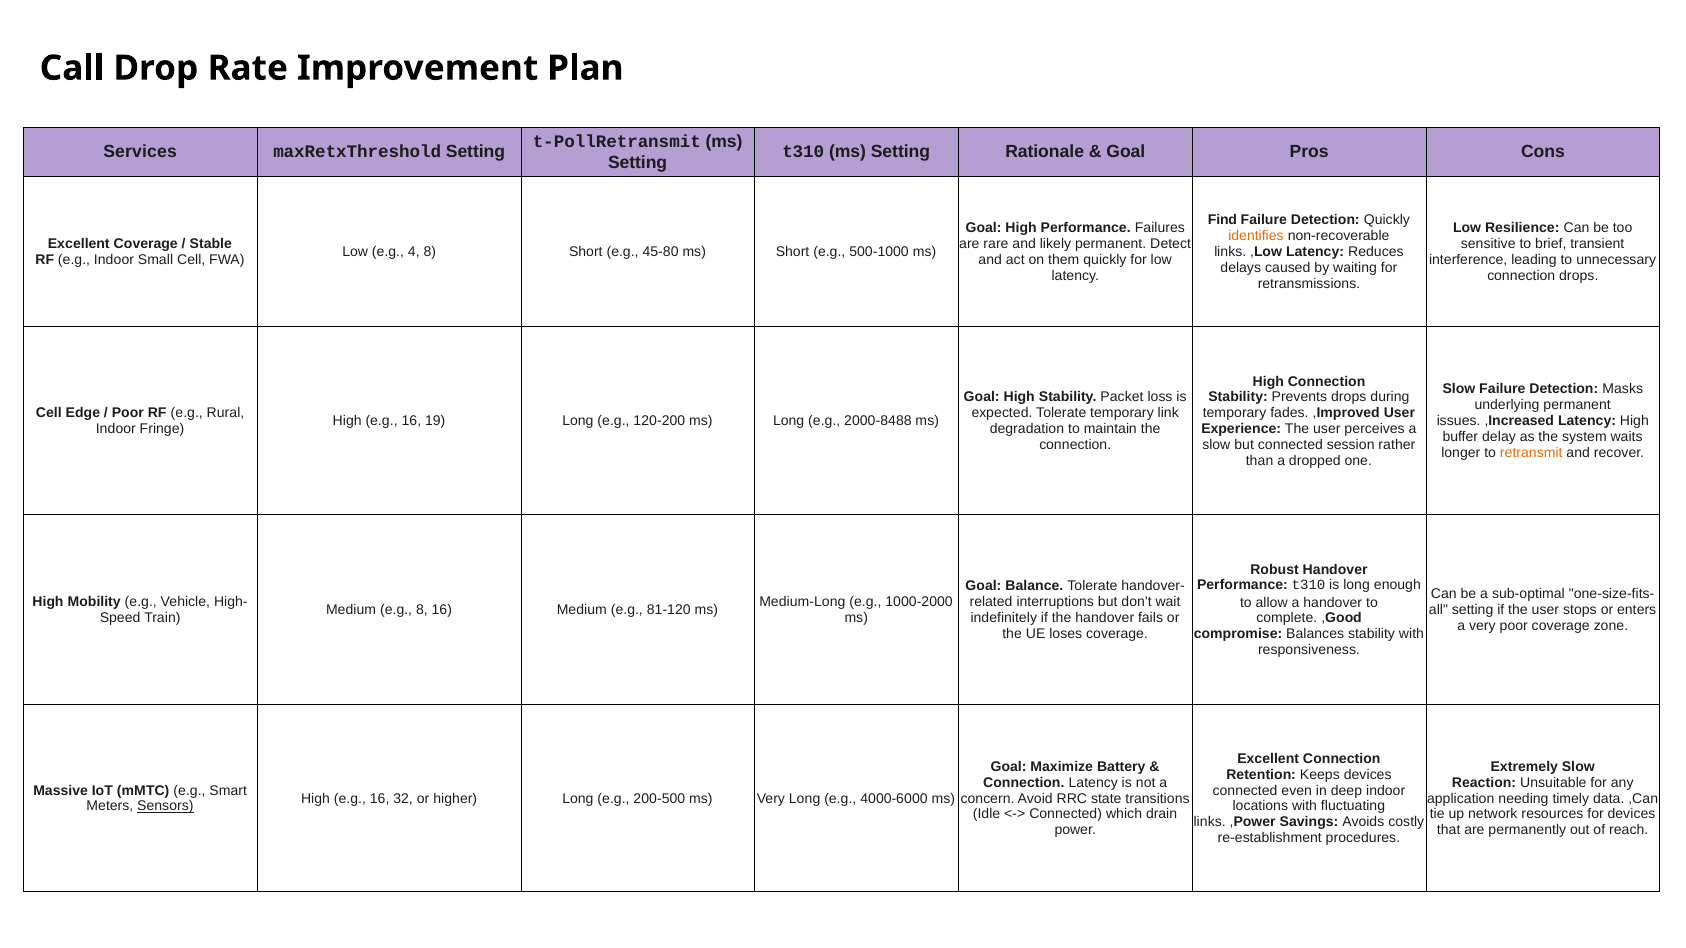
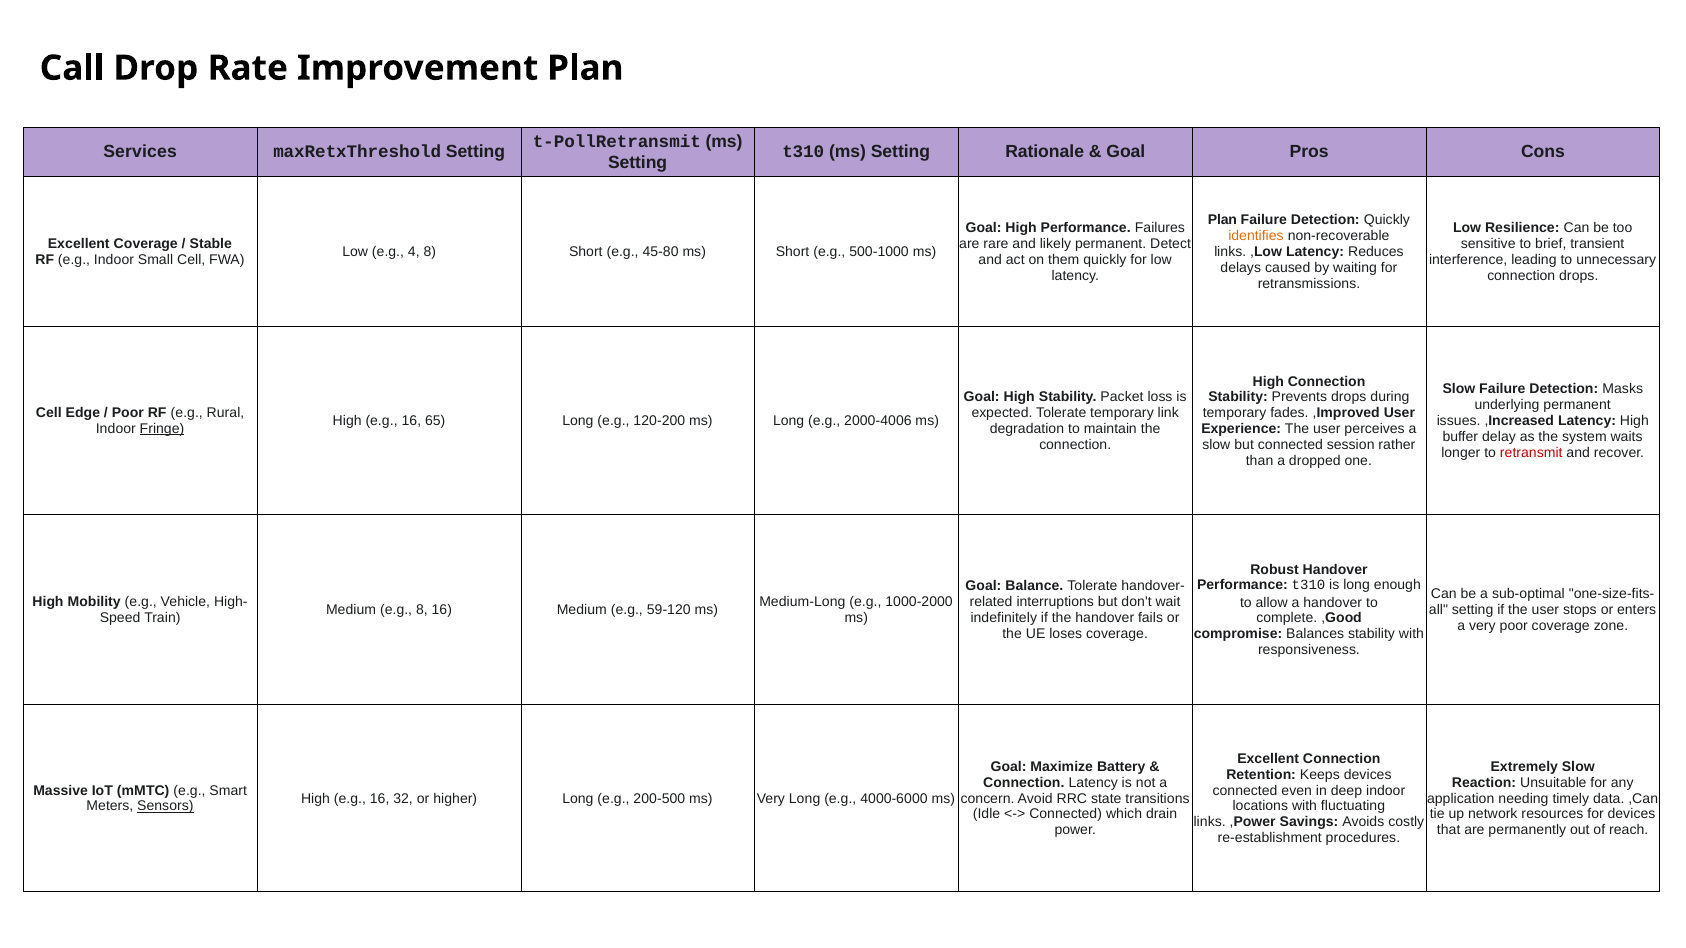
Find at (1222, 220): Find -> Plan
19: 19 -> 65
2000-8488: 2000-8488 -> 2000-4006
Fringe underline: none -> present
retransmit colour: orange -> red
81-120: 81-120 -> 59-120
